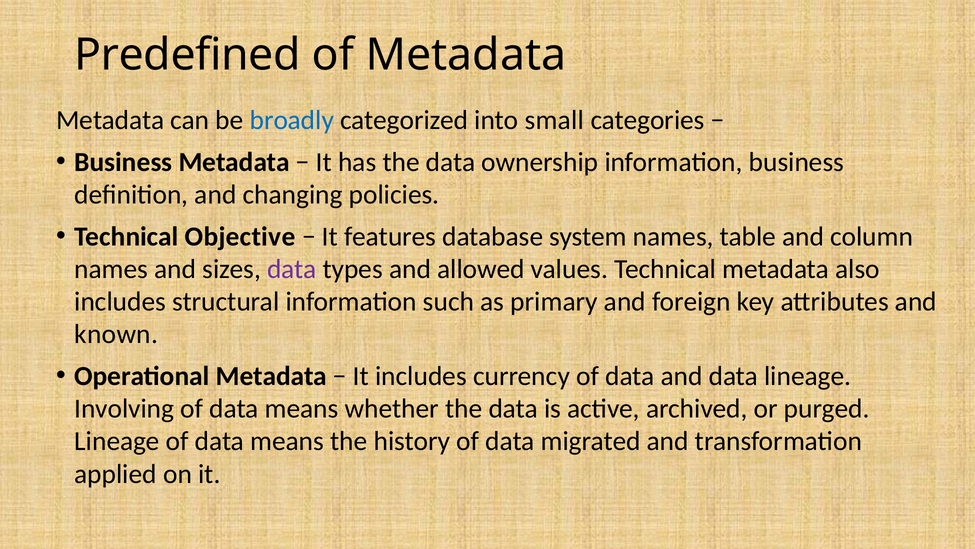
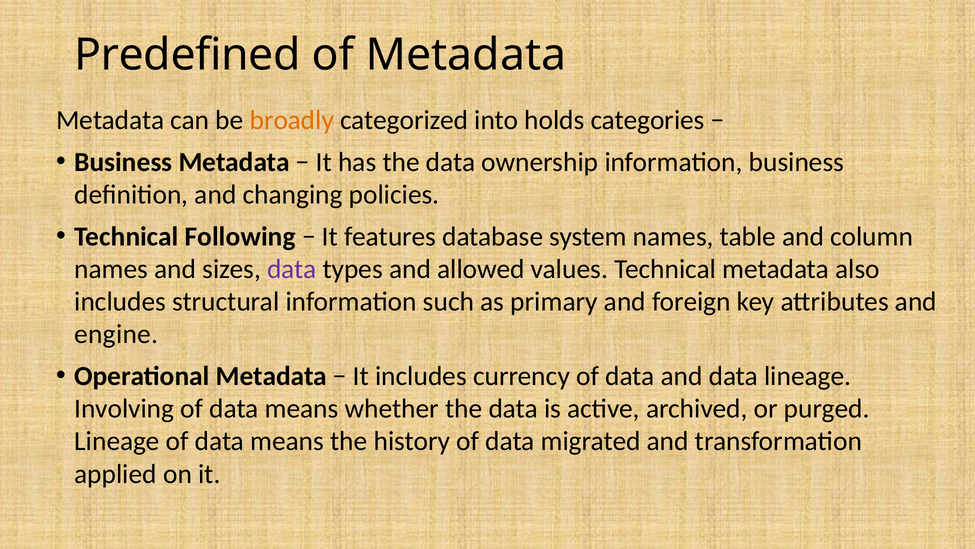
broadly colour: blue -> orange
small: small -> holds
Objective: Objective -> Following
known: known -> engine
